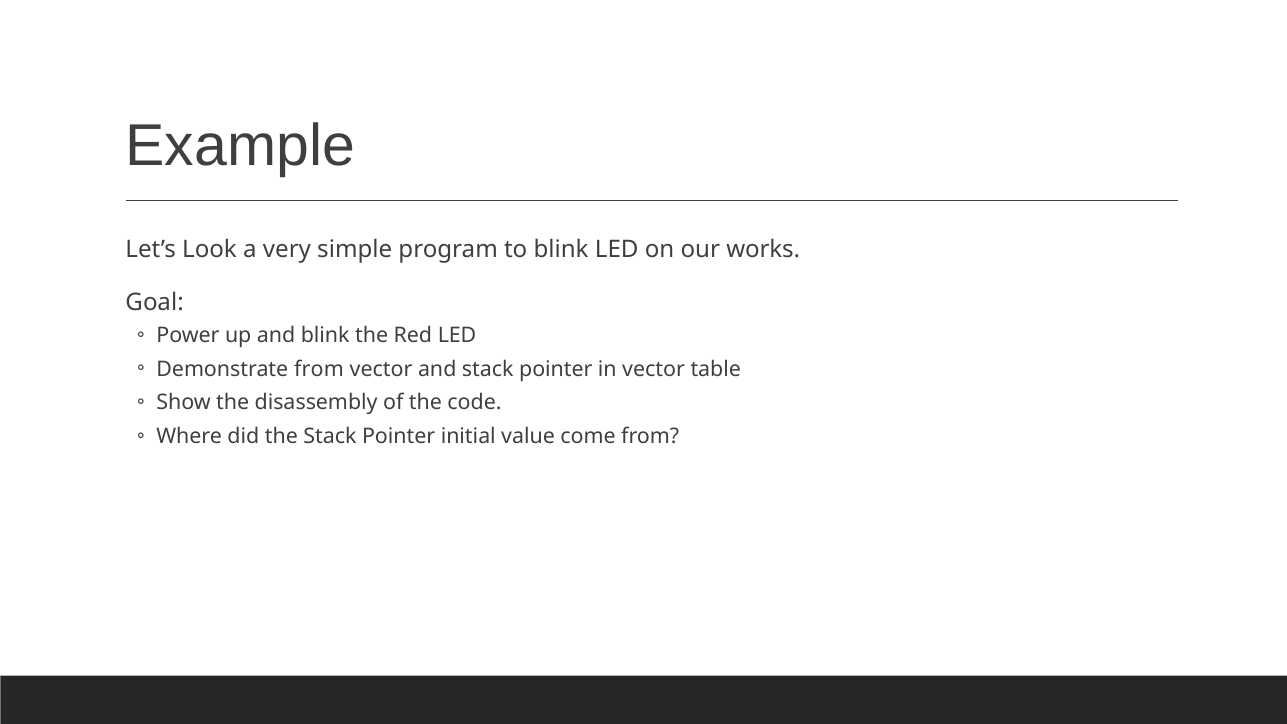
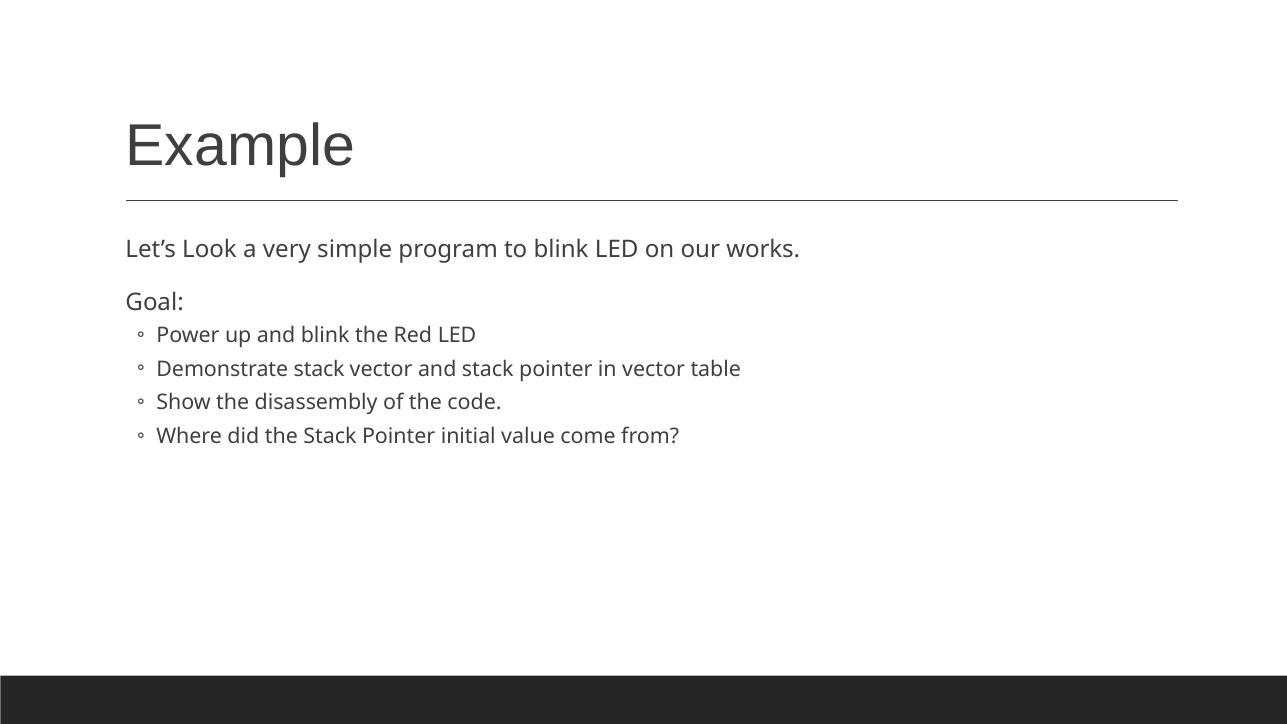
Demonstrate from: from -> stack
